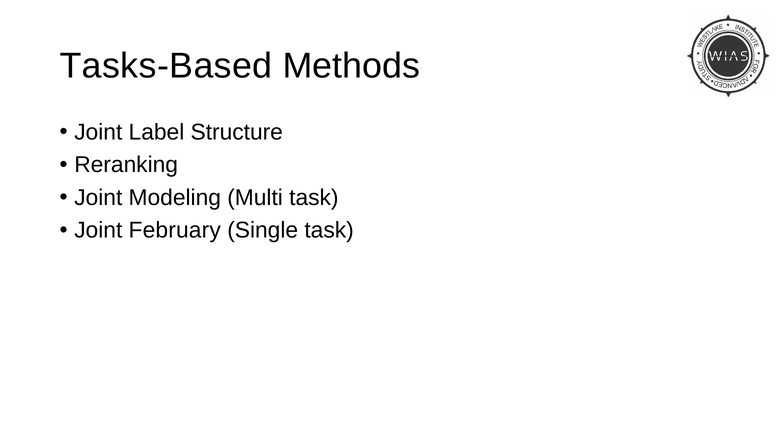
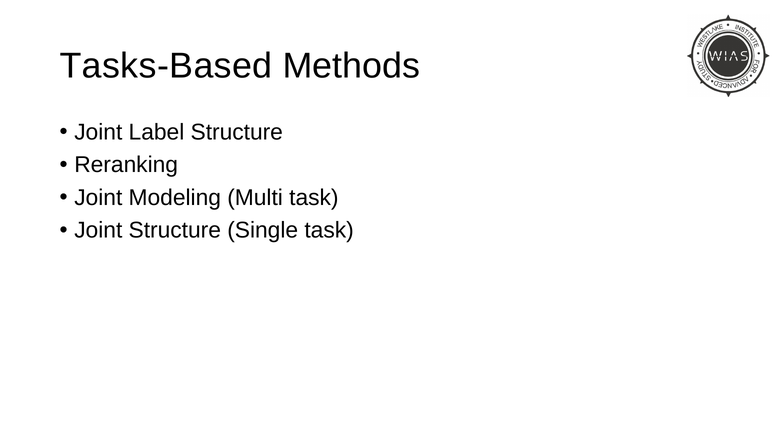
Joint February: February -> Structure
